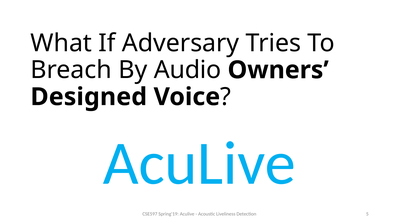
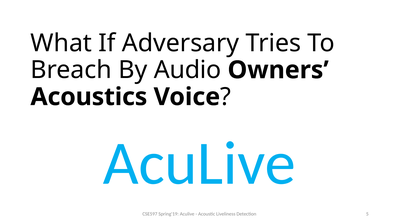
Designed: Designed -> Acoustics
